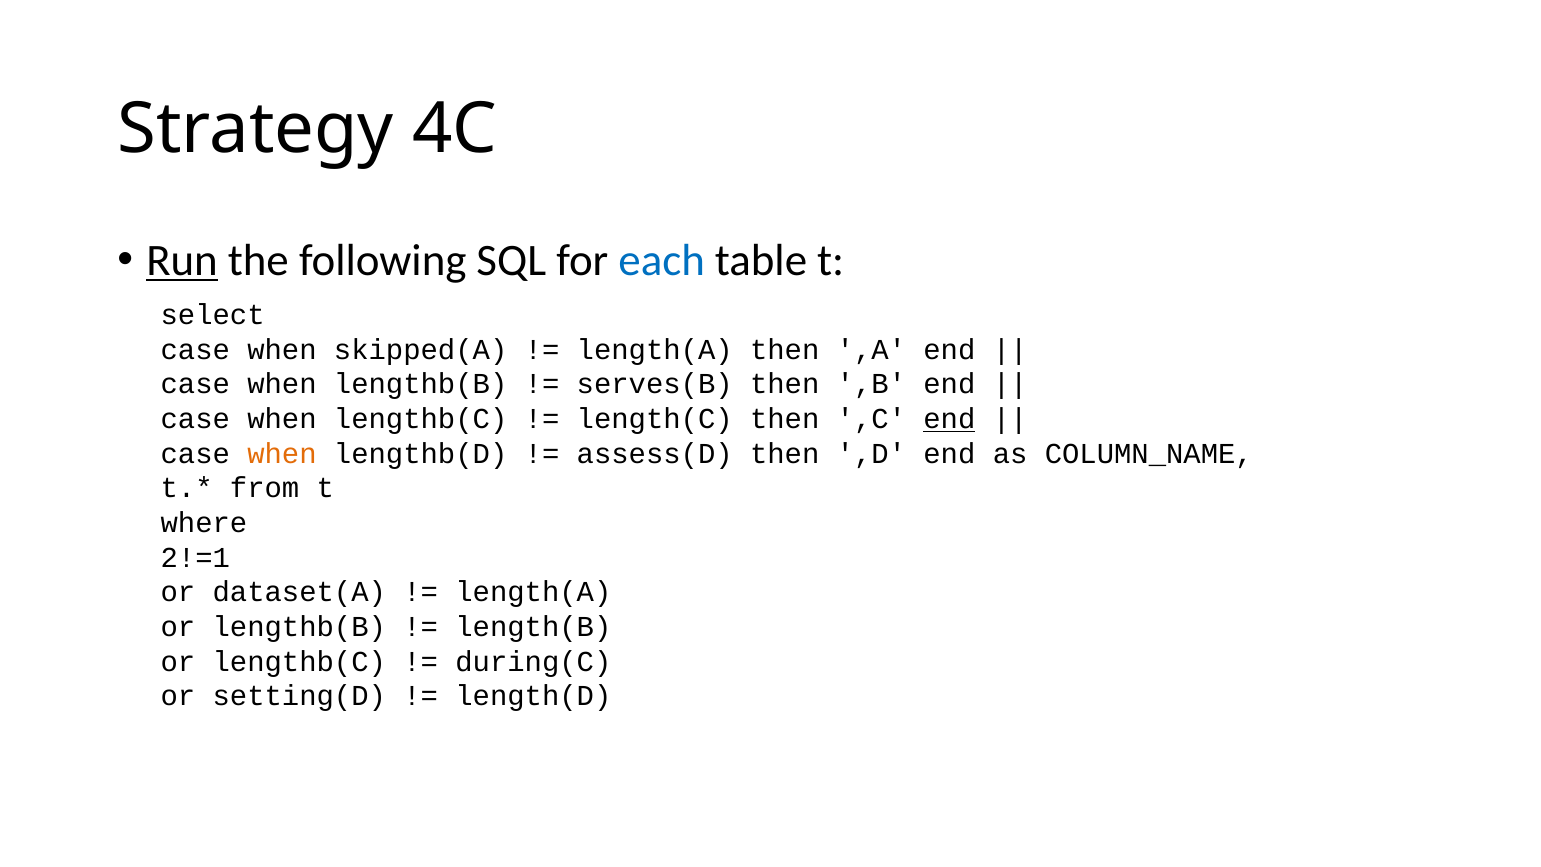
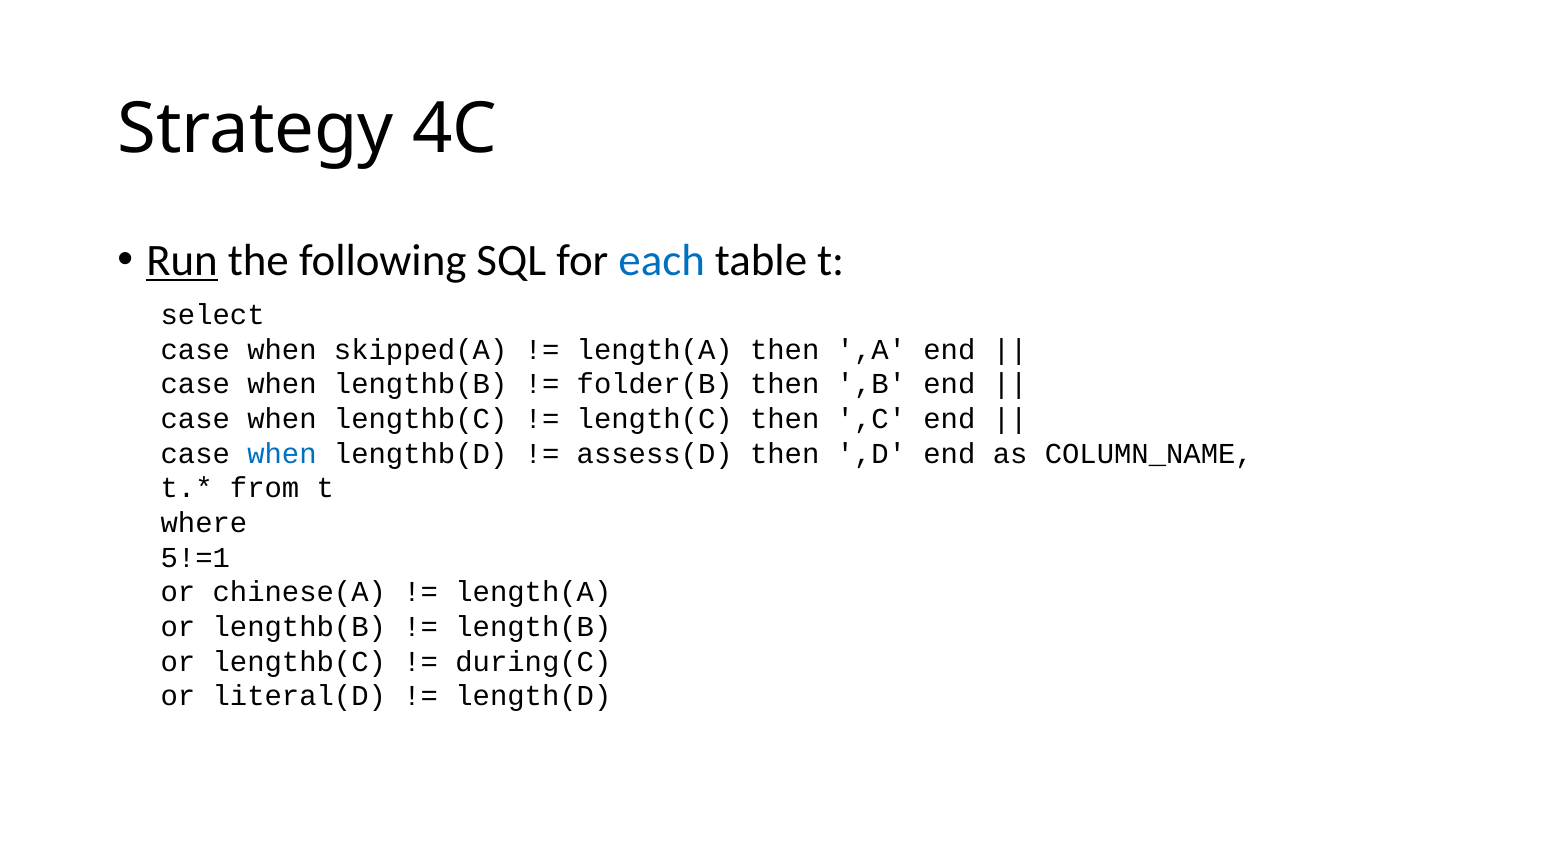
serves(B: serves(B -> folder(B
end at (949, 419) underline: present -> none
when at (282, 454) colour: orange -> blue
2!=1: 2!=1 -> 5!=1
dataset(A: dataset(A -> chinese(A
setting(D: setting(D -> literal(D
